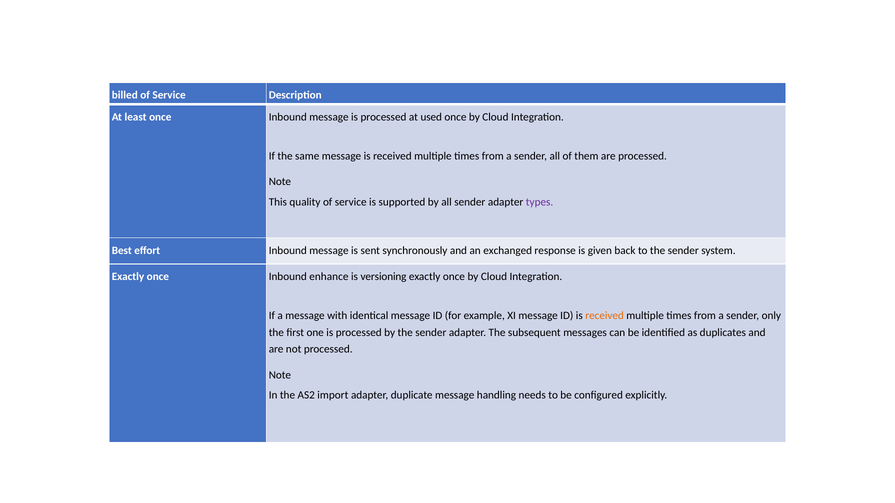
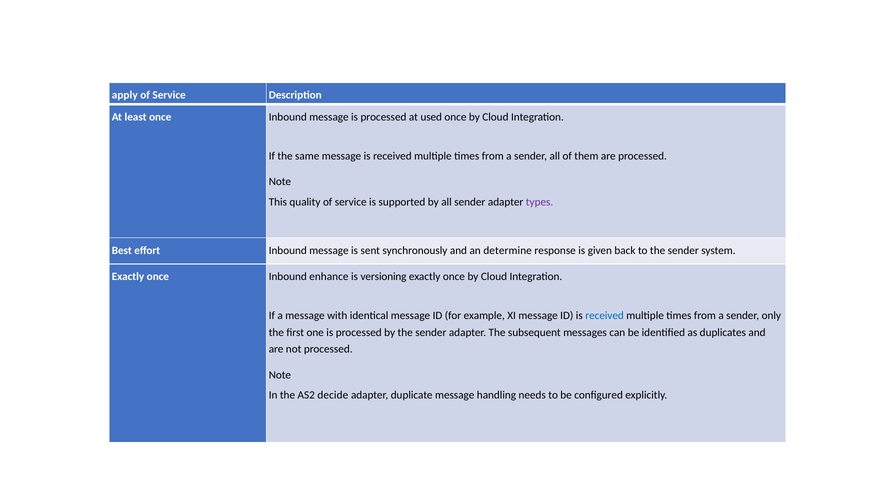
billed: billed -> apply
exchanged: exchanged -> determine
received at (605, 316) colour: orange -> blue
import: import -> decide
